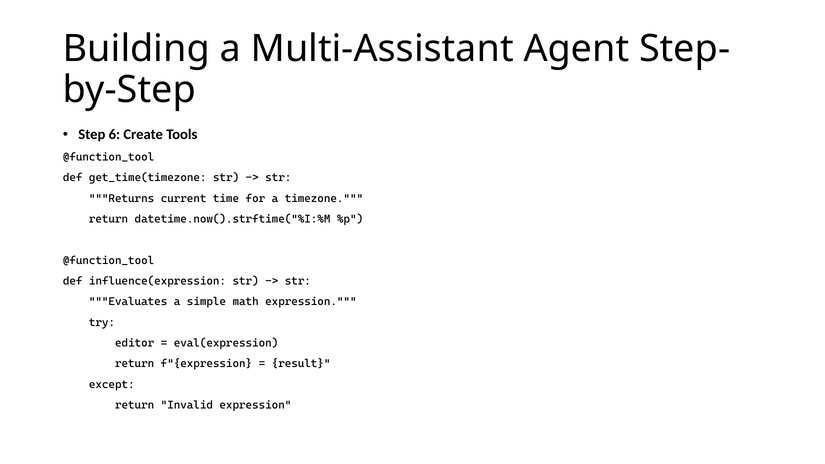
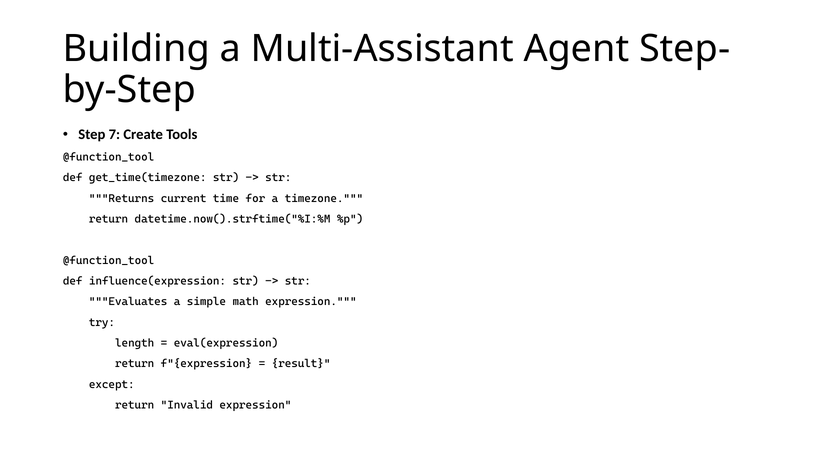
6: 6 -> 7
editor: editor -> length
